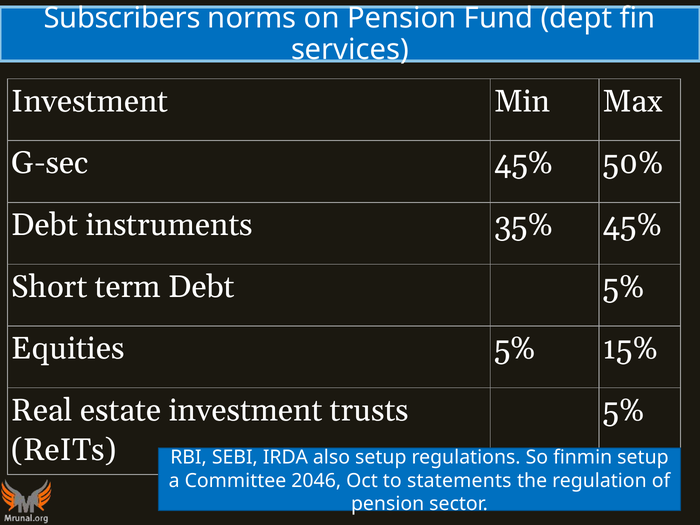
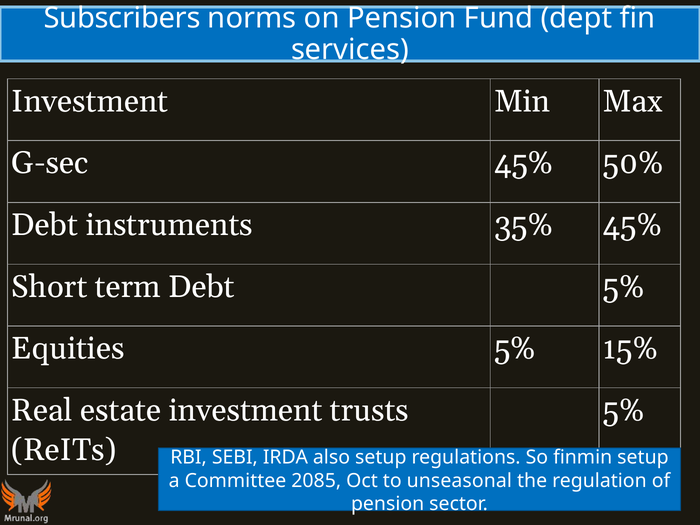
2046: 2046 -> 2085
statements: statements -> unseasonal
